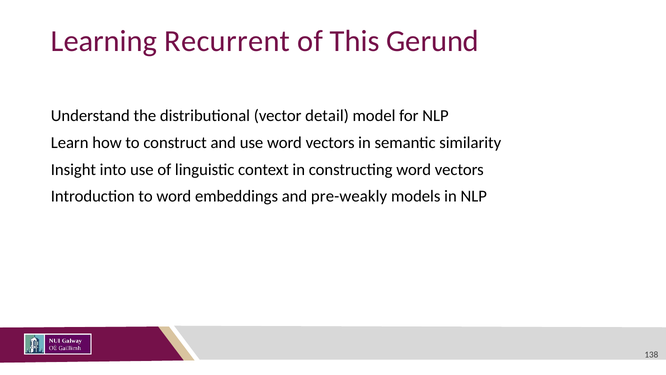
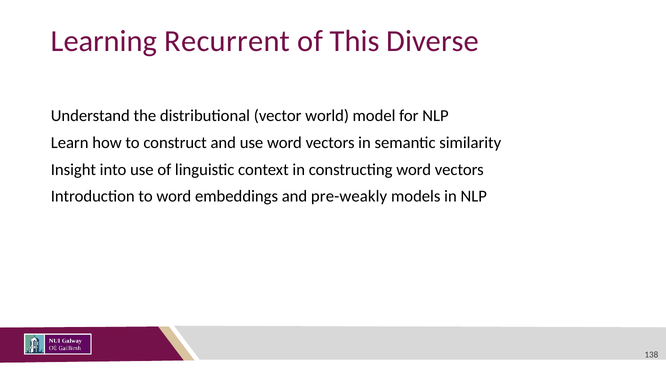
Gerund: Gerund -> Diverse
detail: detail -> world
